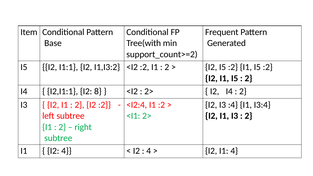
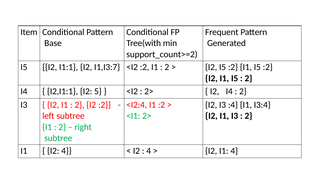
I1,I3:2: I1,I3:2 -> I1,I3:7
8: 8 -> 5
